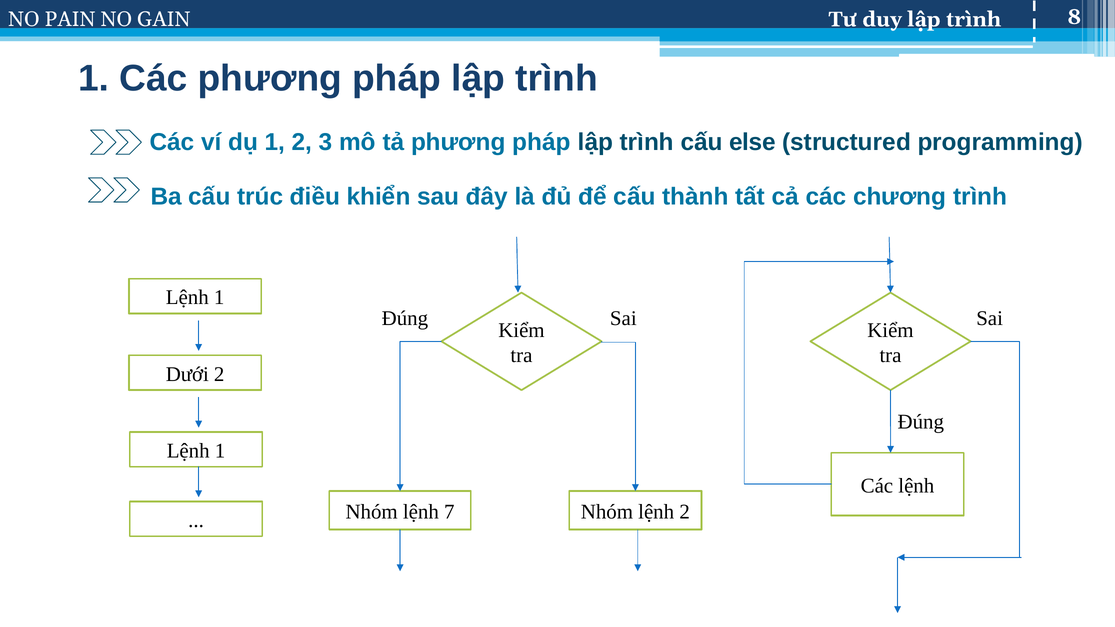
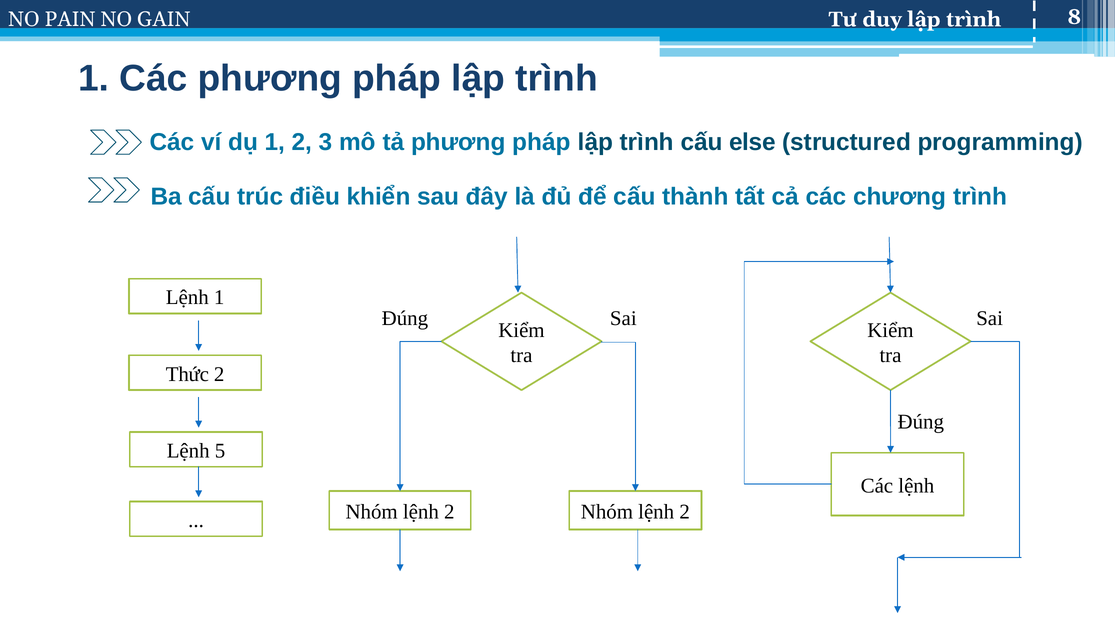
Dưới: Dưới -> Thức
1 at (220, 451): 1 -> 5
7 at (449, 512): 7 -> 2
